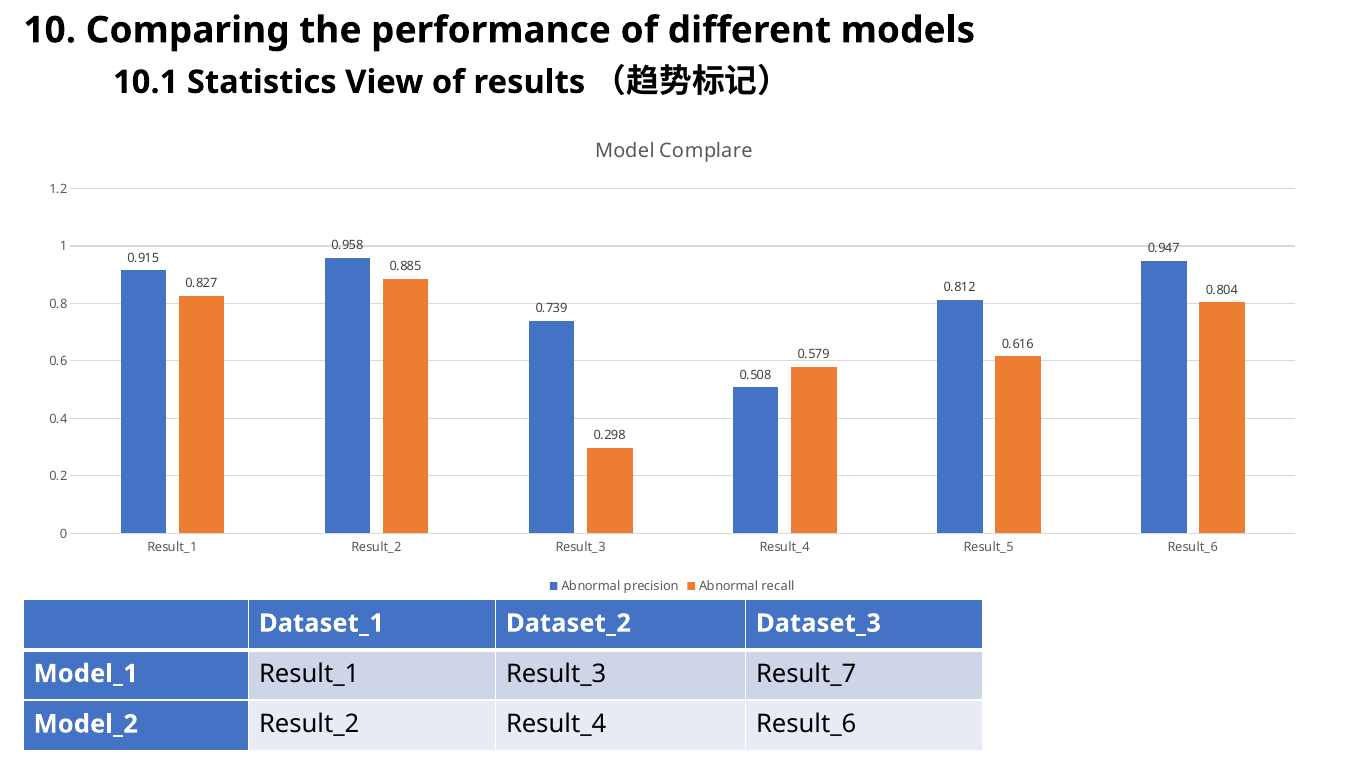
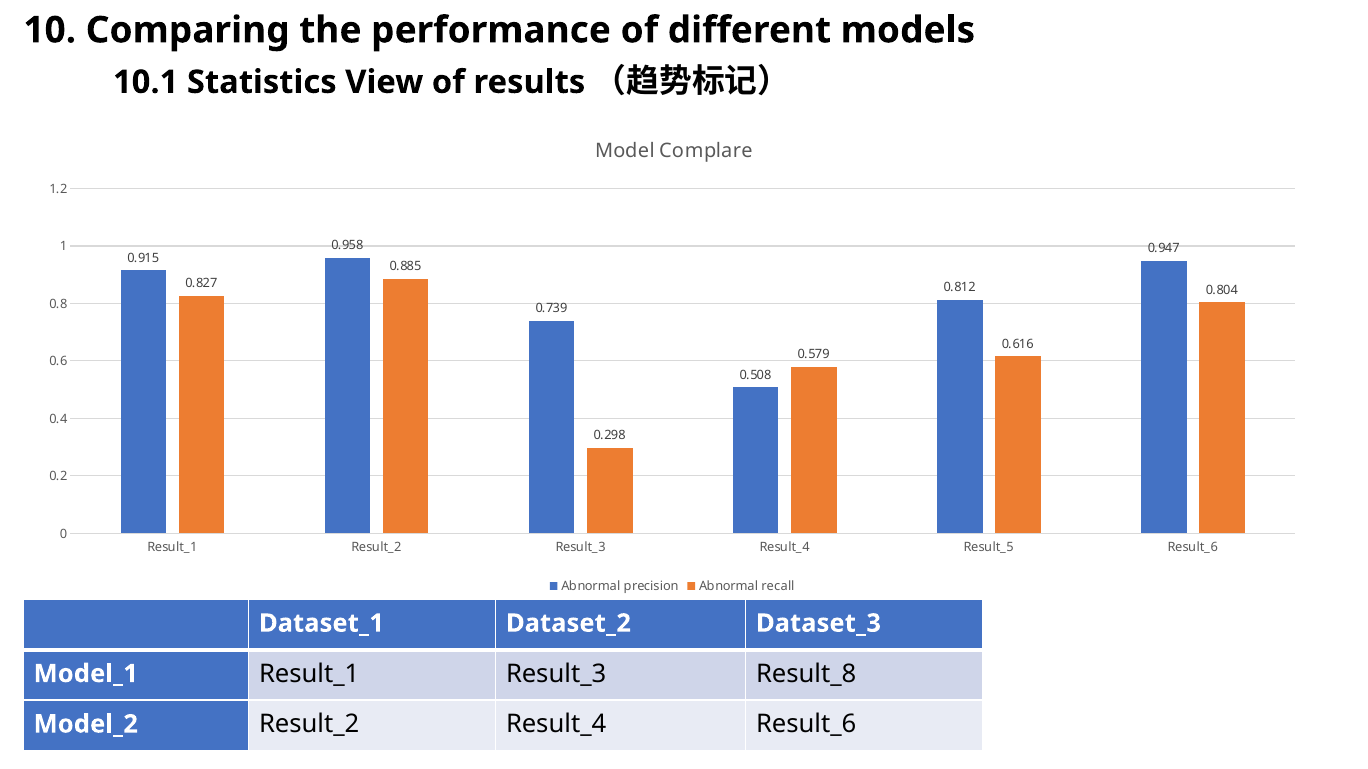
Result_7: Result_7 -> Result_8
